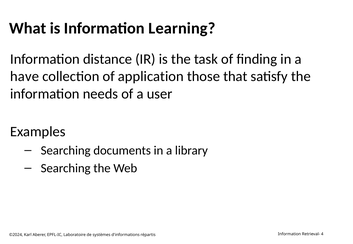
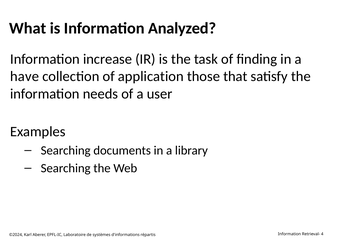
Learning: Learning -> Analyzed
distance: distance -> increase
